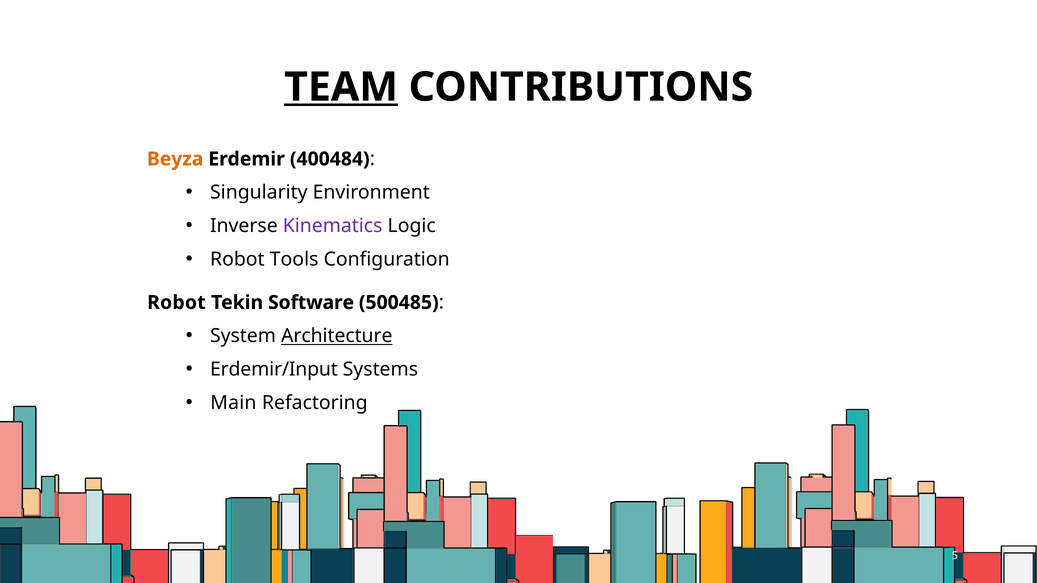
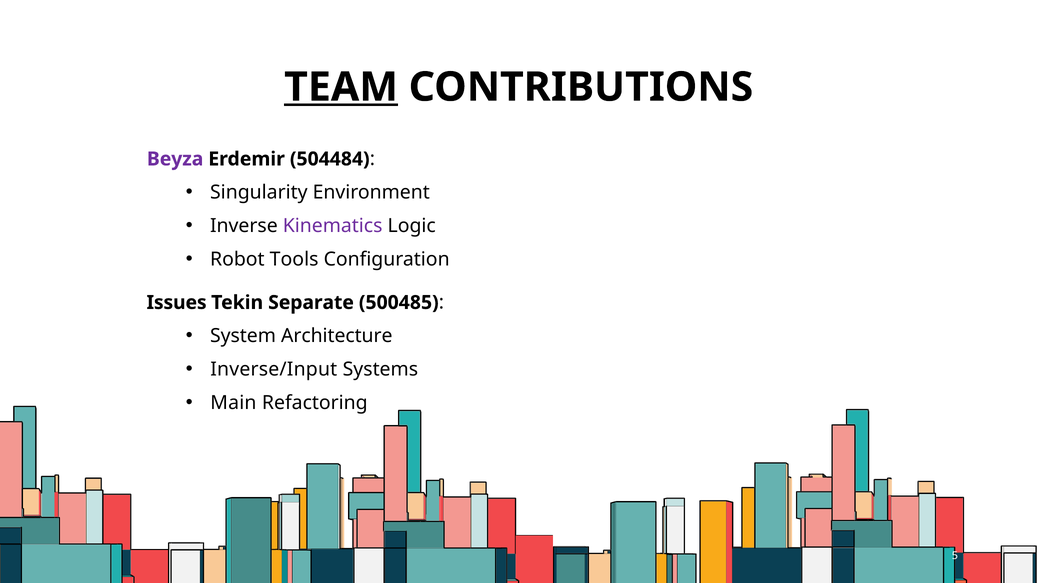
Beyza colour: orange -> purple
400484: 400484 -> 504484
Robot at (176, 303): Robot -> Issues
Software: Software -> Separate
Architecture underline: present -> none
Erdemir/Input: Erdemir/Input -> Inverse/Input
